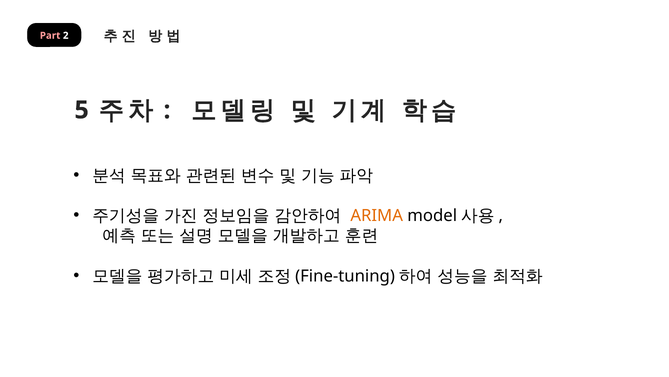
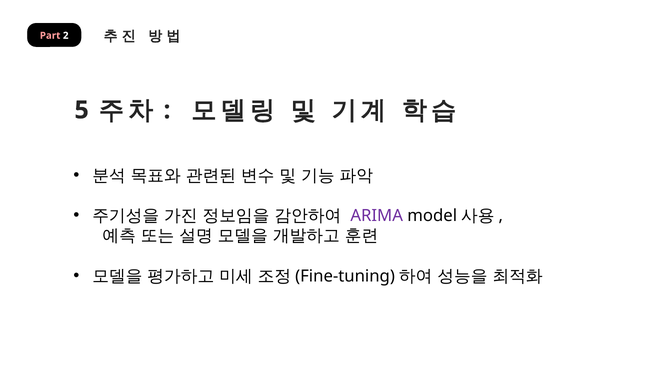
ARIMA colour: orange -> purple
